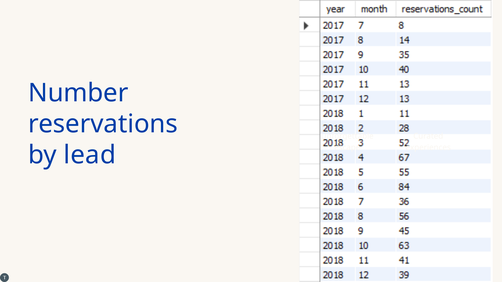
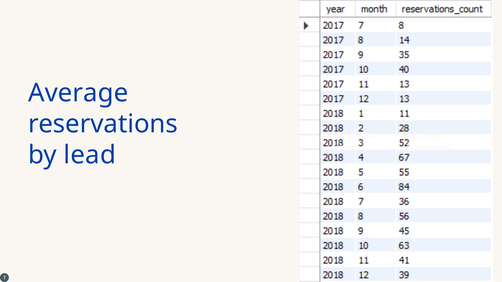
Number: Number -> Average
